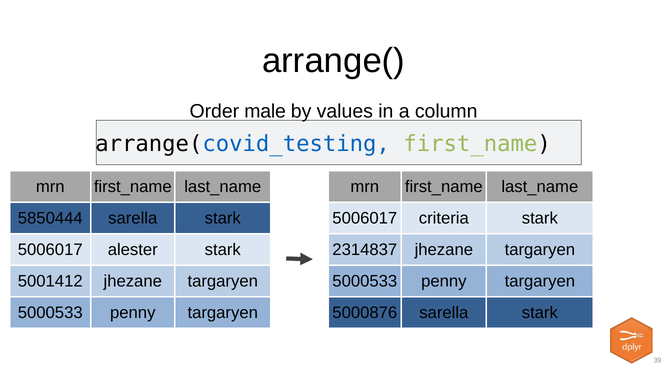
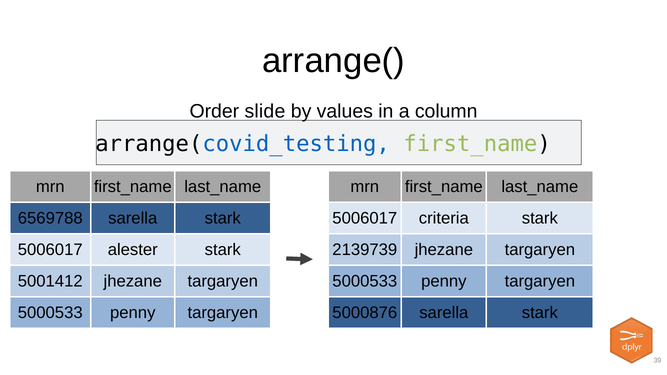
male: male -> slide
5850444: 5850444 -> 6569788
2314837: 2314837 -> 2139739
